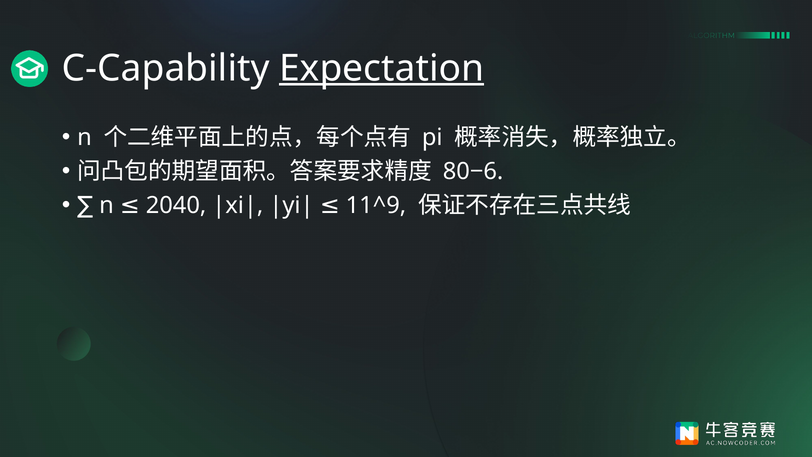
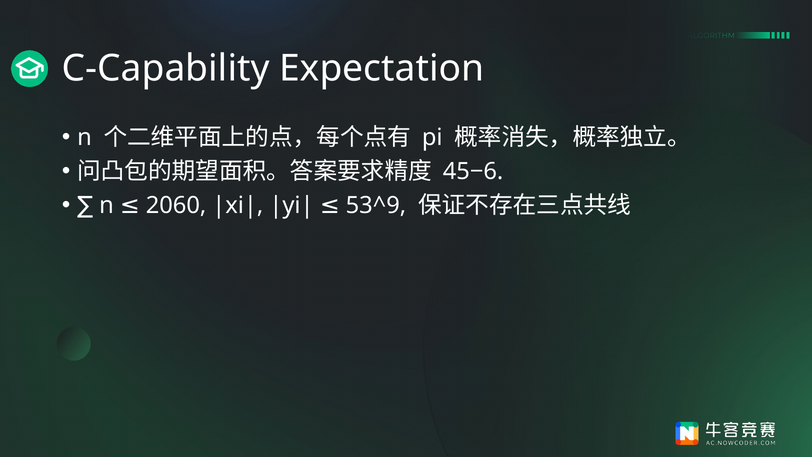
Expectation underline: present -> none
80−6: 80−6 -> 45−6
2040: 2040 -> 2060
11^9: 11^9 -> 53^9
